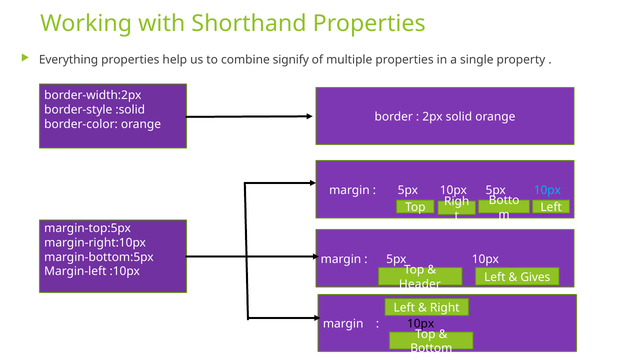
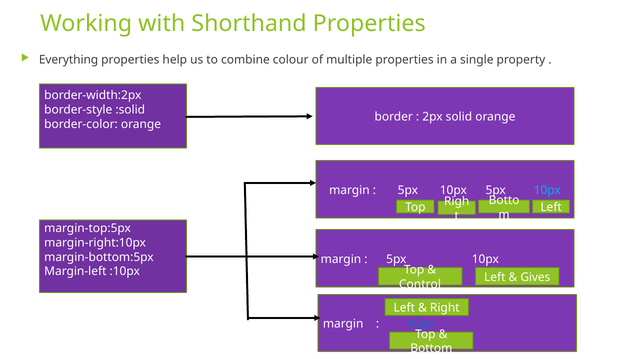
signify: signify -> colour
Header: Header -> Control
10px at (421, 324) colour: black -> blue
